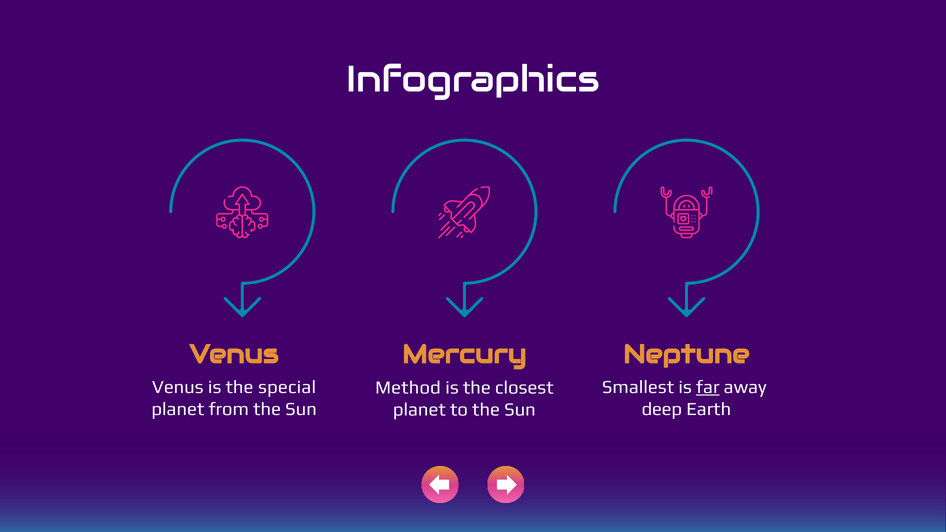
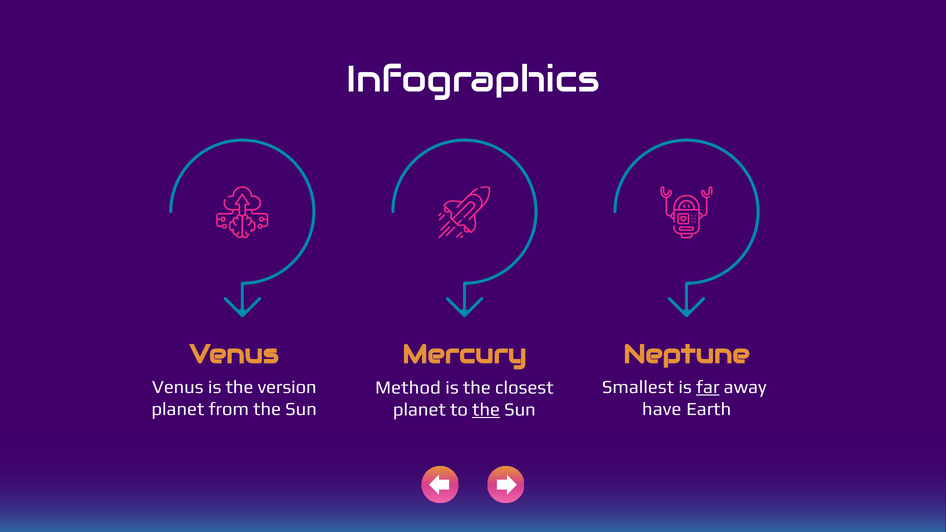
special: special -> version
deep: deep -> have
the at (486, 410) underline: none -> present
